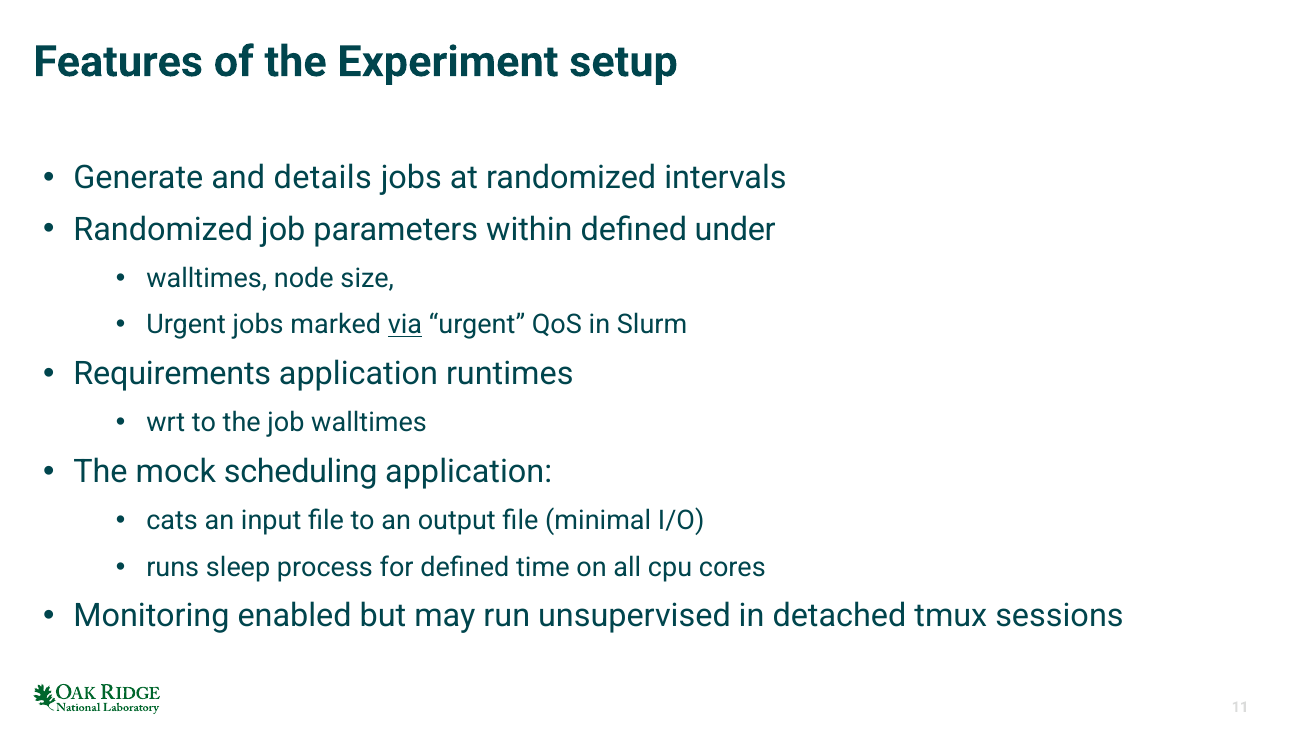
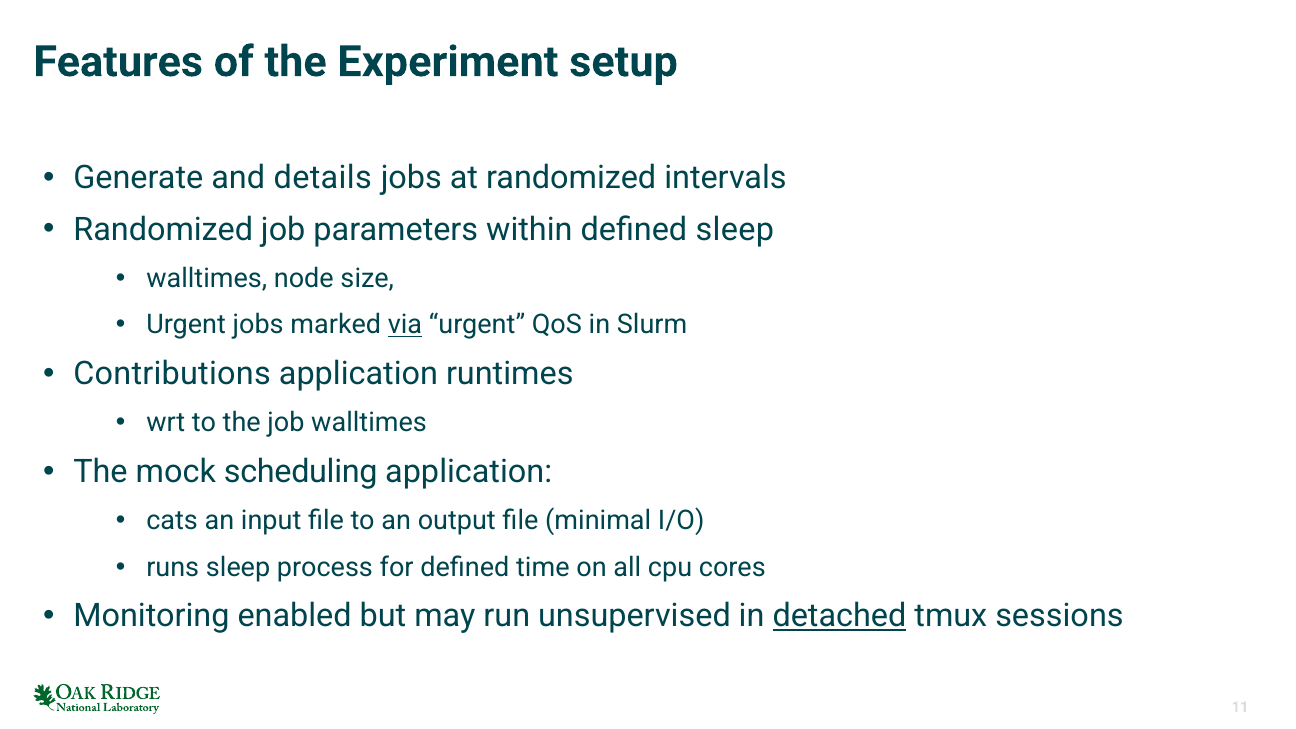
defined under: under -> sleep
Requirements: Requirements -> Contributions
detached underline: none -> present
